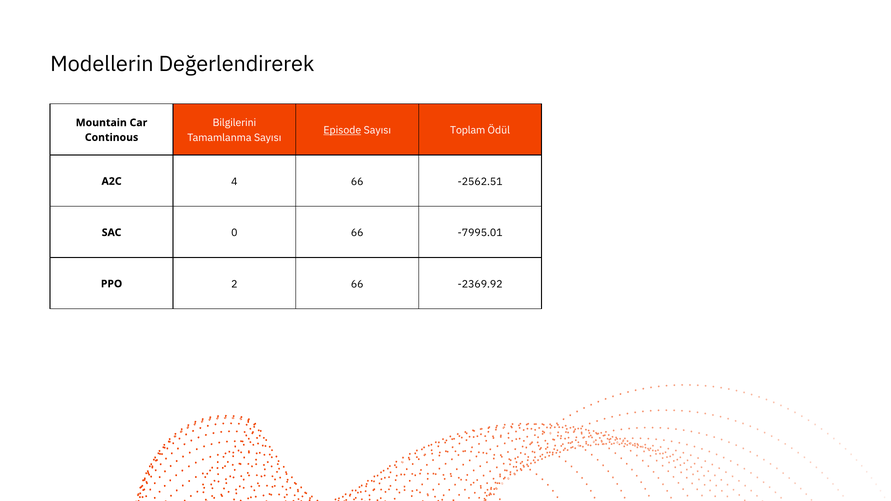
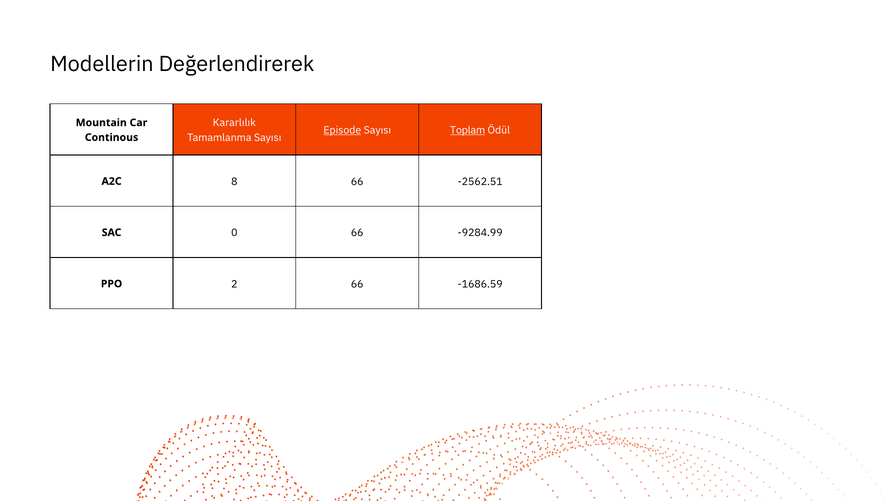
Bilgilerini: Bilgilerini -> Kararlılık
Toplam underline: none -> present
4: 4 -> 8
-7995.01: -7995.01 -> -9284.99
-2369.92: -2369.92 -> -1686.59
